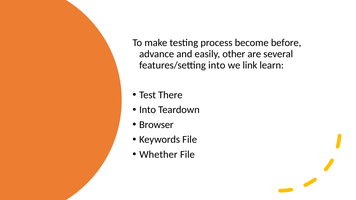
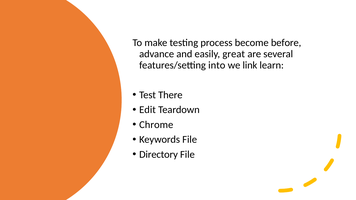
other: other -> great
Into at (148, 110): Into -> Edit
Browser: Browser -> Chrome
Whether: Whether -> Directory
